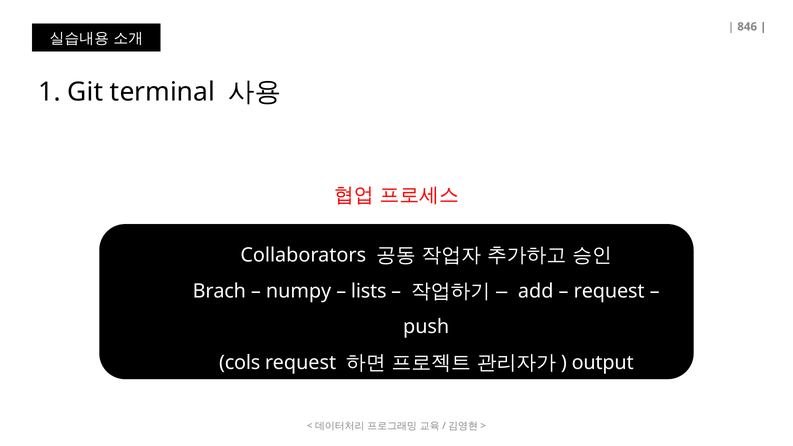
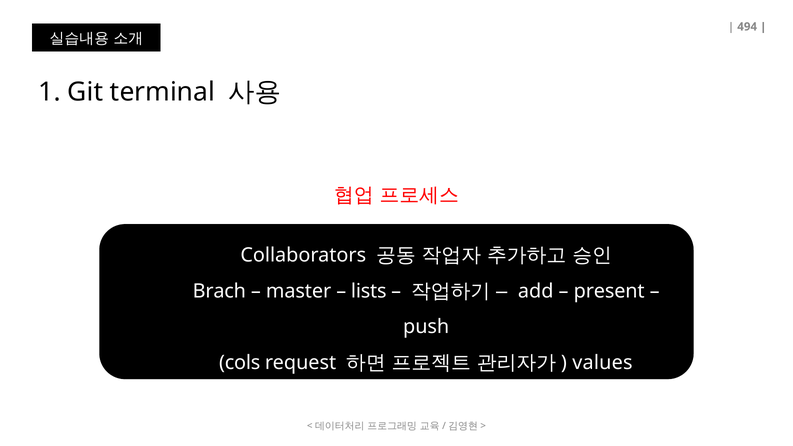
846: 846 -> 494
numpy: numpy -> master
request at (609, 291): request -> present
output: output -> values
